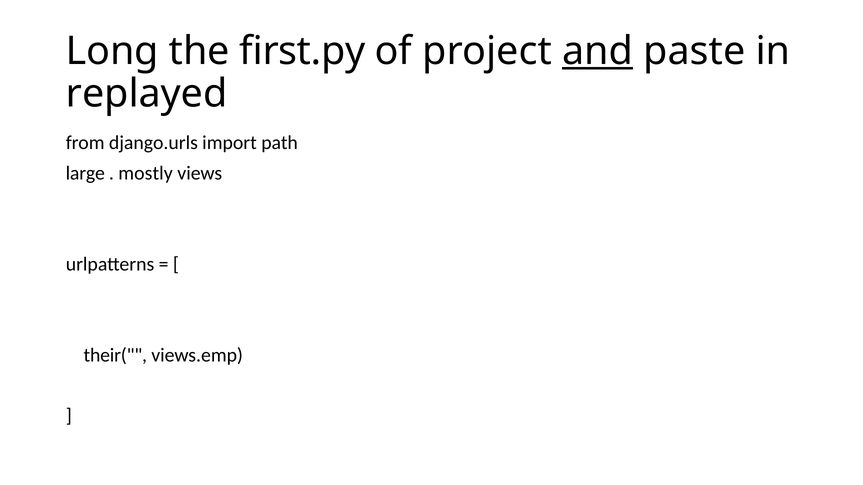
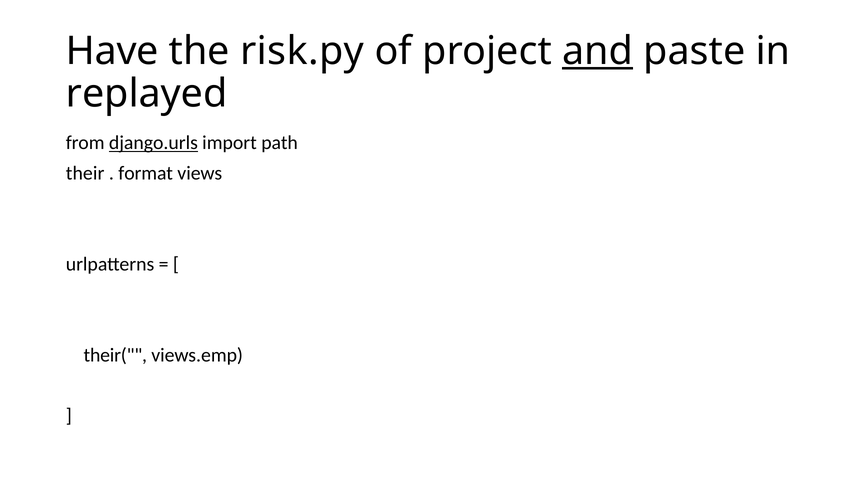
Long: Long -> Have
first.py: first.py -> risk.py
django.urls underline: none -> present
large: large -> their
mostly: mostly -> format
